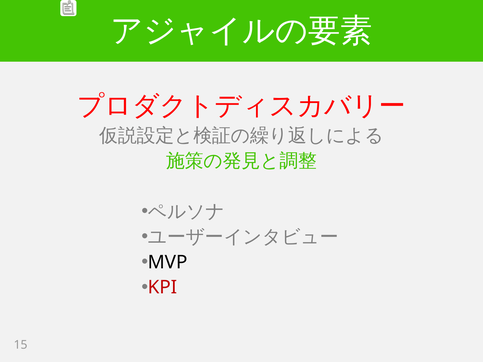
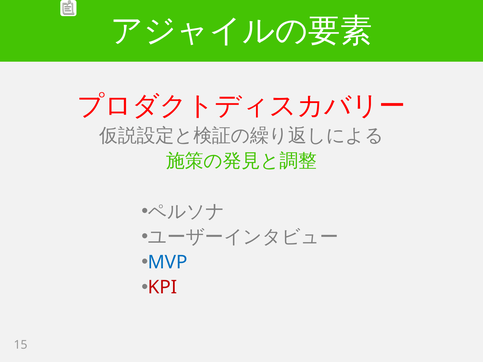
MVP colour: black -> blue
